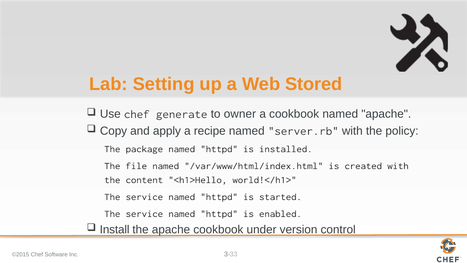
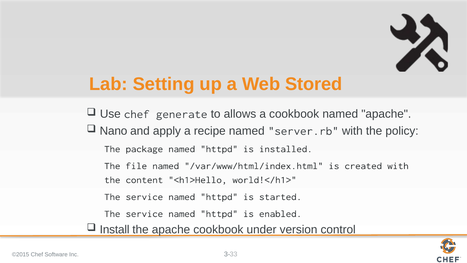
owner: owner -> allows
Copy: Copy -> Nano
